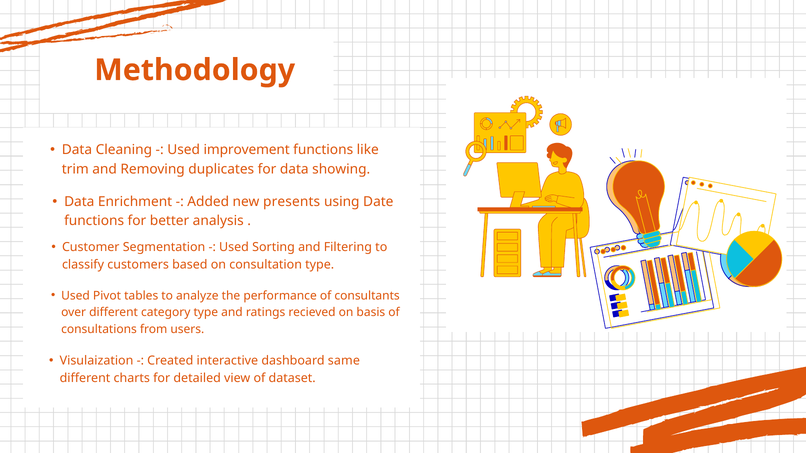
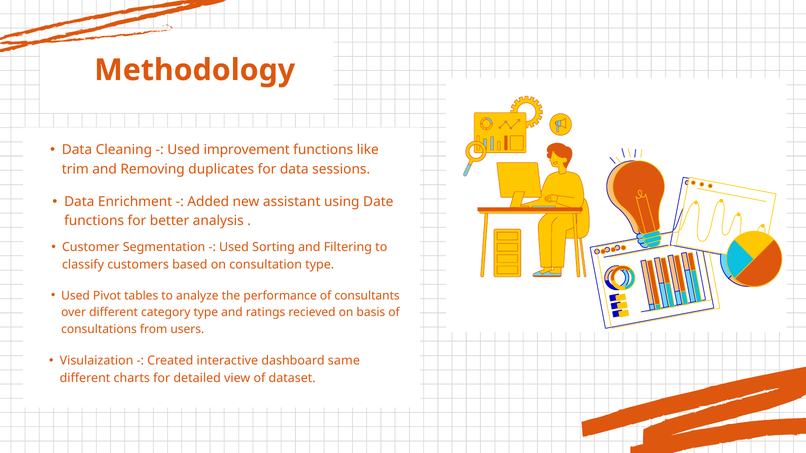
showing: showing -> sessions
presents: presents -> assistant
